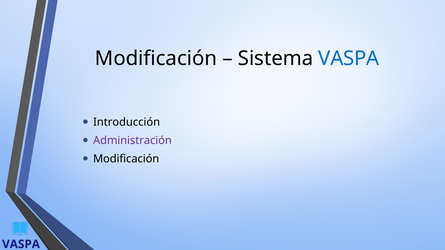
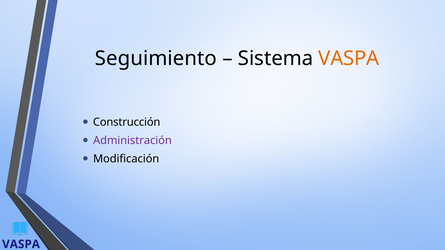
Modificación at (156, 58): Modificación -> Seguimiento
VASPA colour: blue -> orange
Introducción: Introducción -> Construcción
